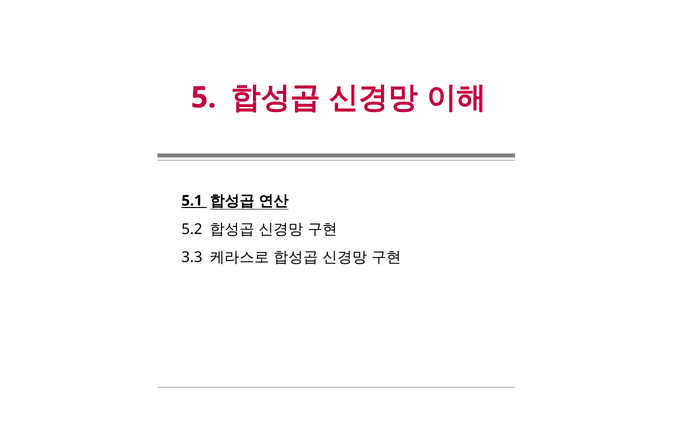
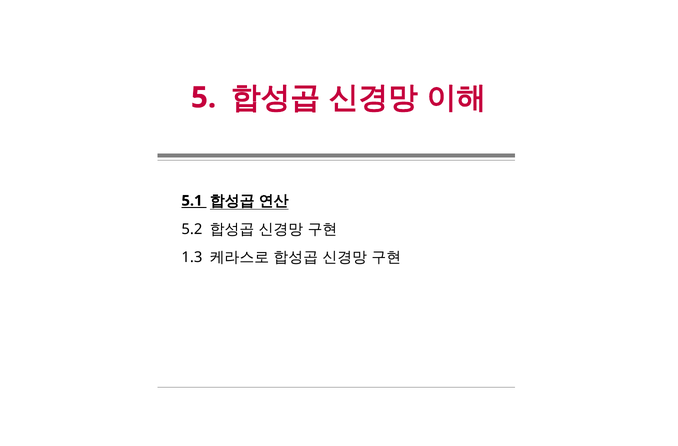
3.3: 3.3 -> 1.3
